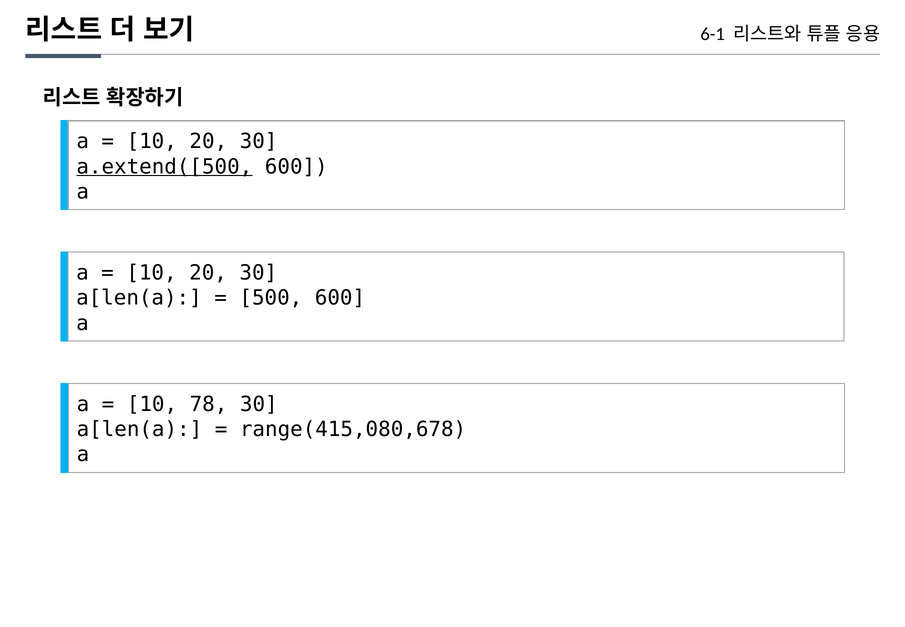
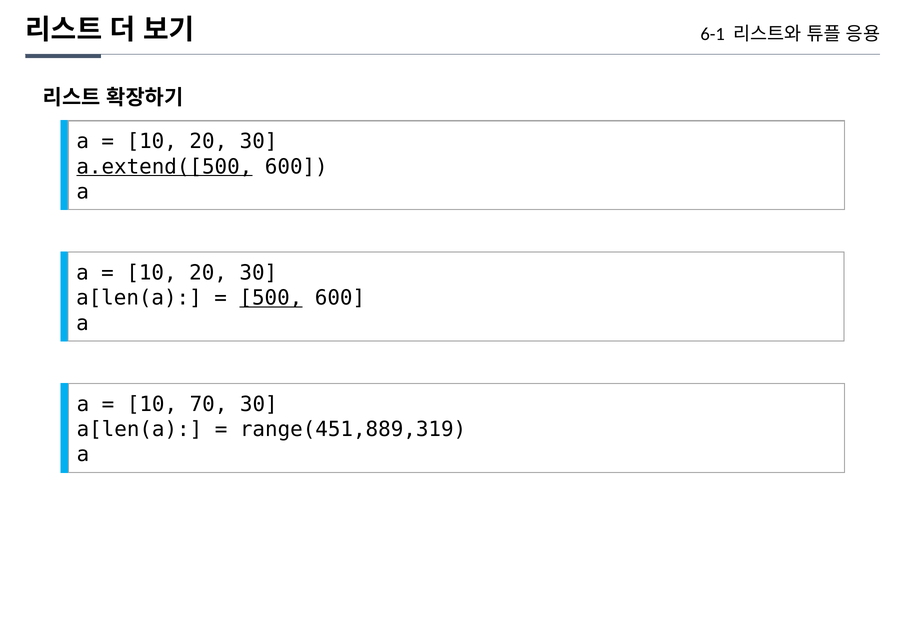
500 underline: none -> present
78: 78 -> 70
range(415,080,678: range(415,080,678 -> range(451,889,319
